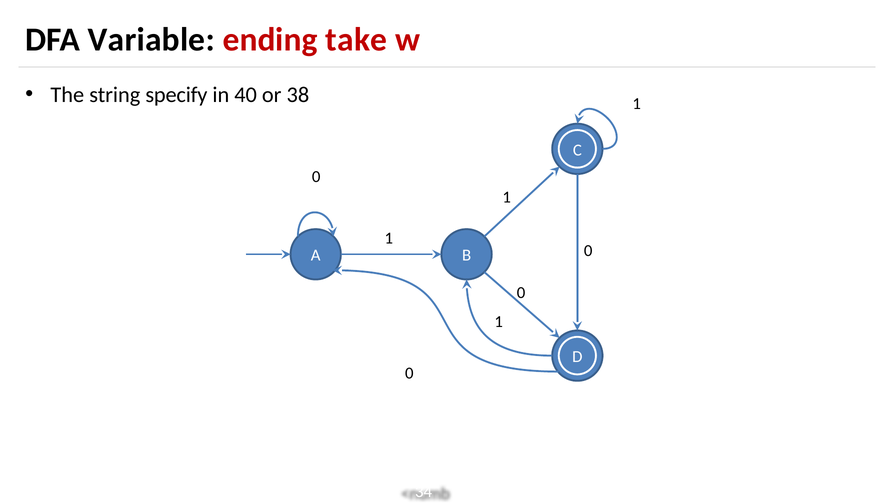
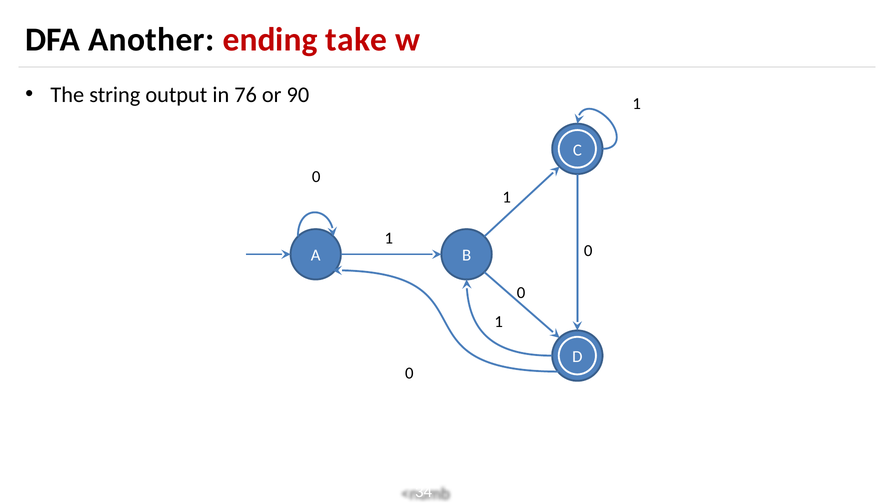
Variable: Variable -> Another
specify: specify -> output
40: 40 -> 76
38: 38 -> 90
